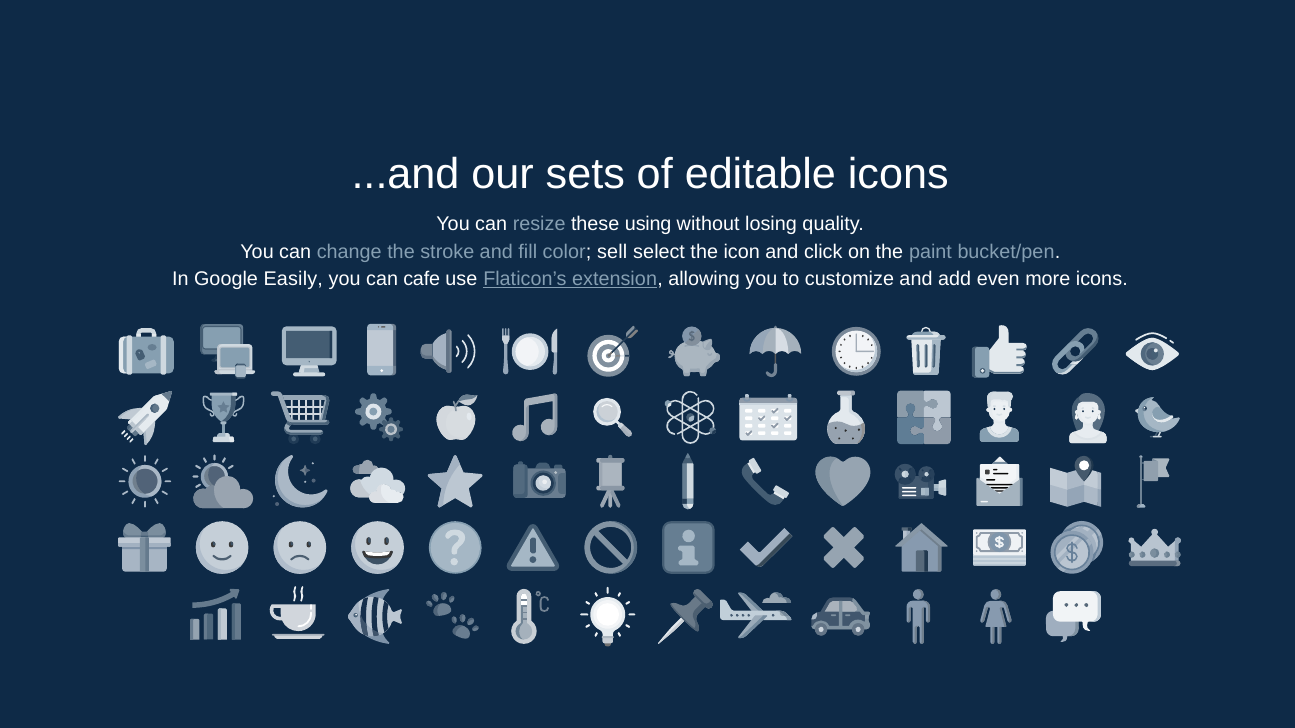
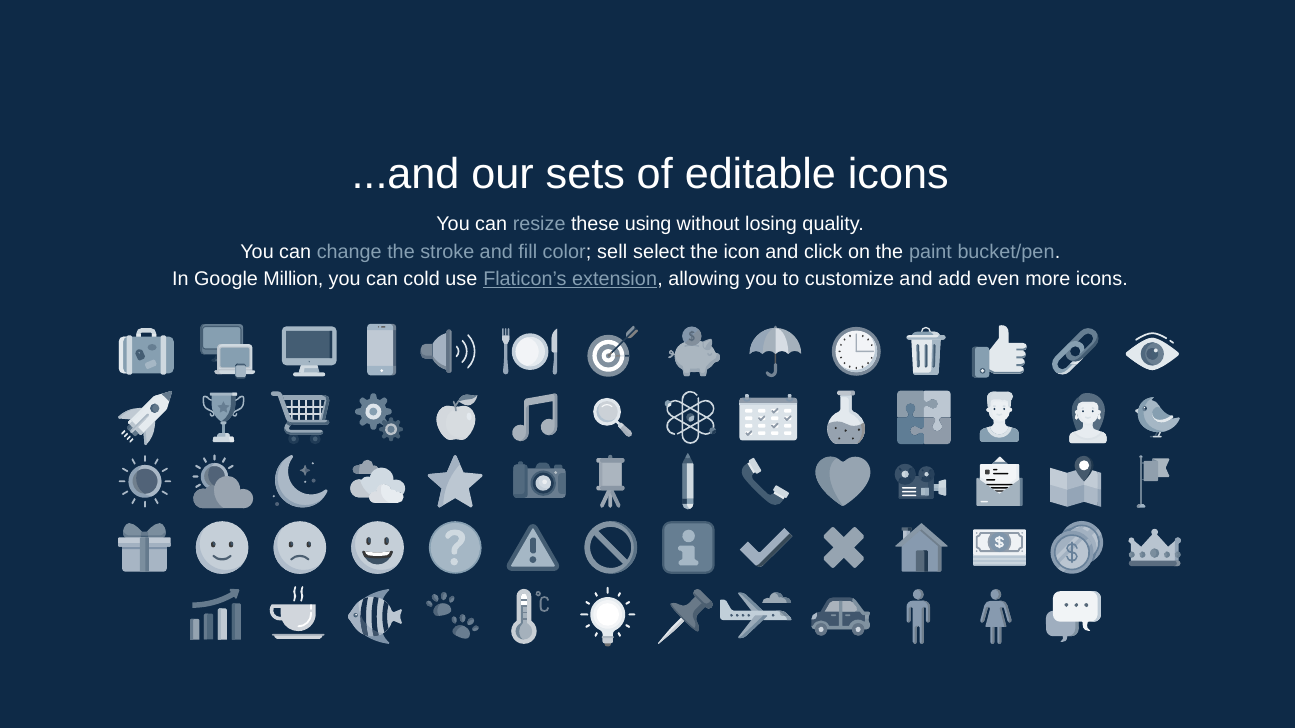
Easily: Easily -> Million
cafe: cafe -> cold
